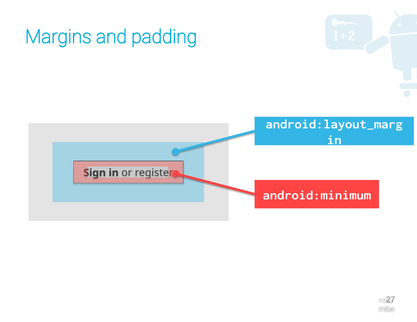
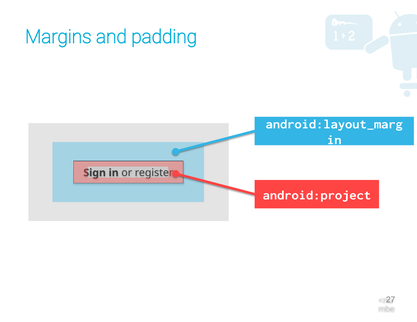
android:minimum: android:minimum -> android:project
